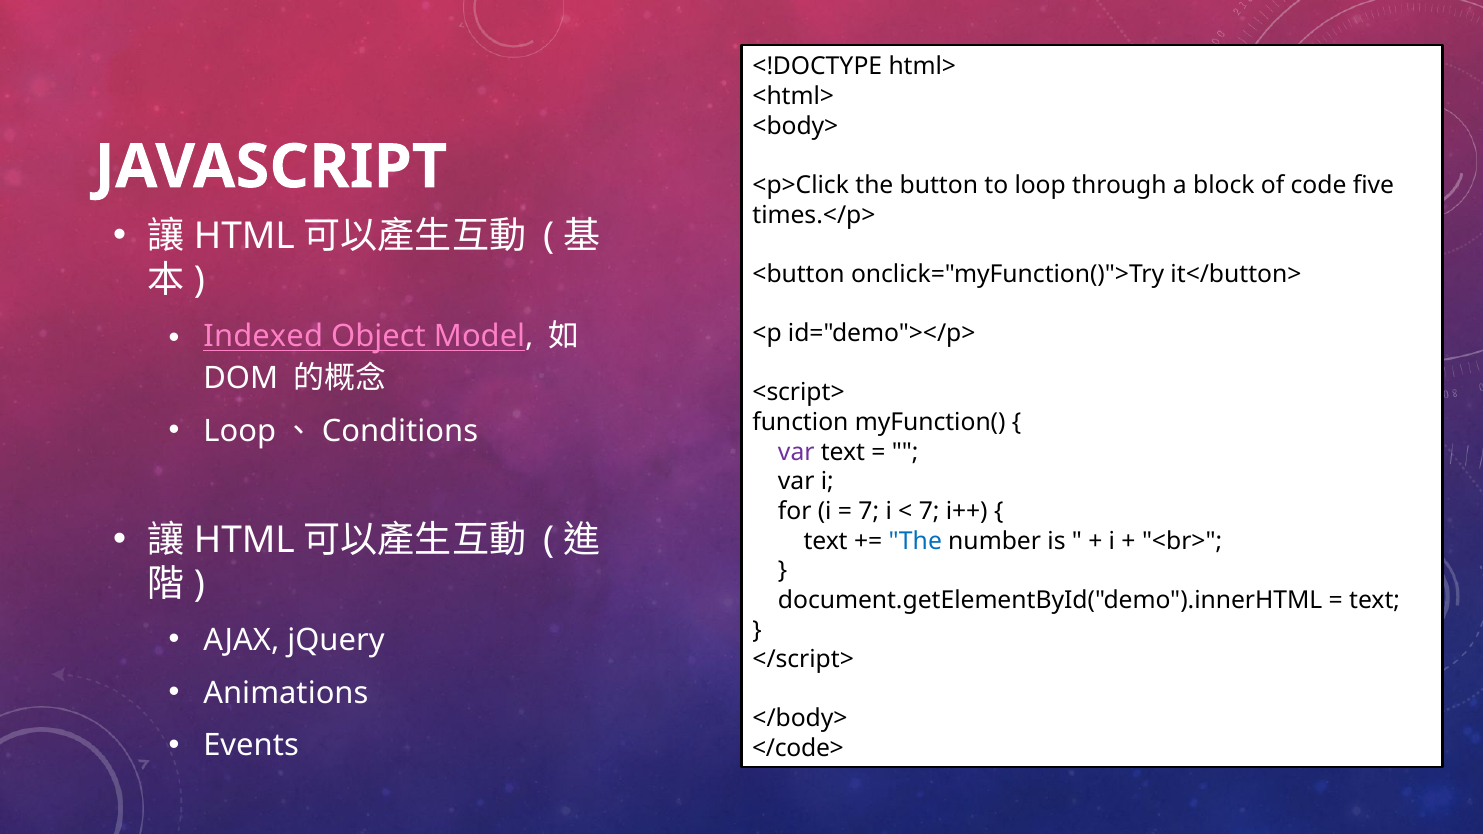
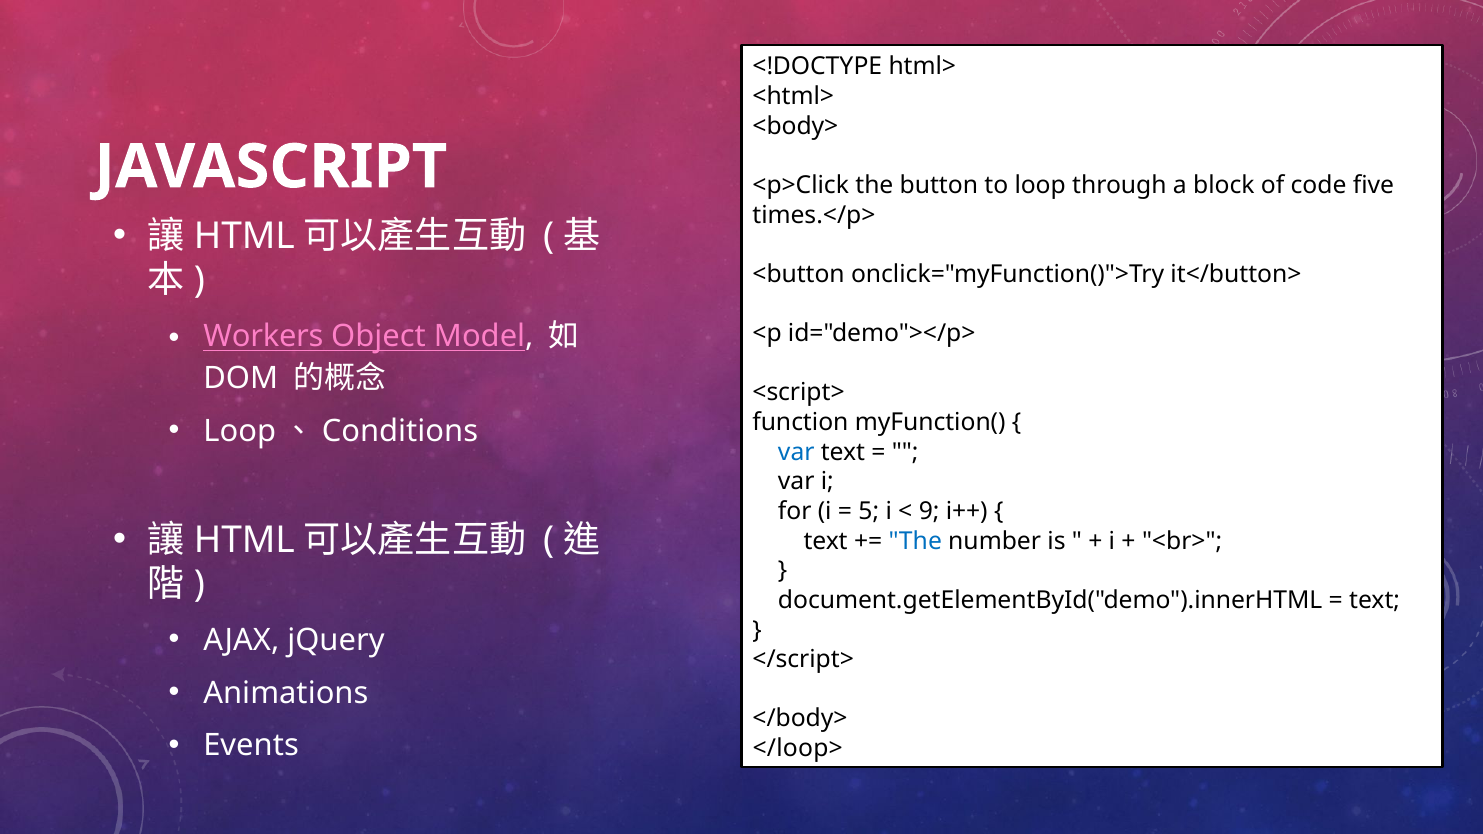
Indexed: Indexed -> Workers
var at (796, 452) colour: purple -> blue
7 at (869, 511): 7 -> 5
7 at (929, 511): 7 -> 9
</code>: </code> -> </loop>
